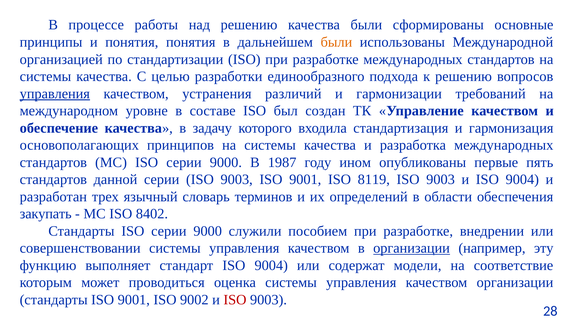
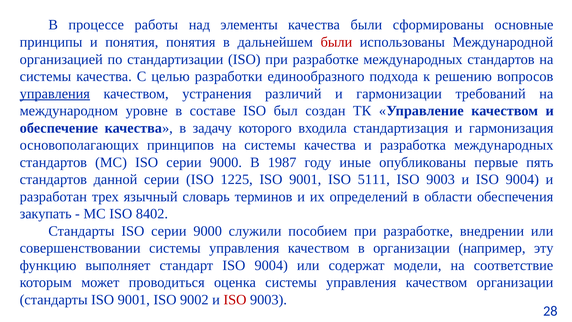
над решению: решению -> элементы
были at (336, 42) colour: orange -> red
ином: ином -> иные
серии ISO 9003: 9003 -> 1225
8119: 8119 -> 5111
организации at (412, 248) underline: present -> none
